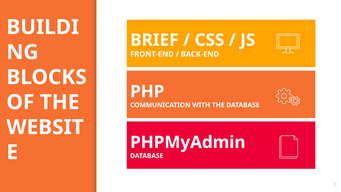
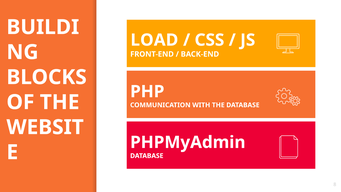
BRIEF: BRIEF -> LOAD
